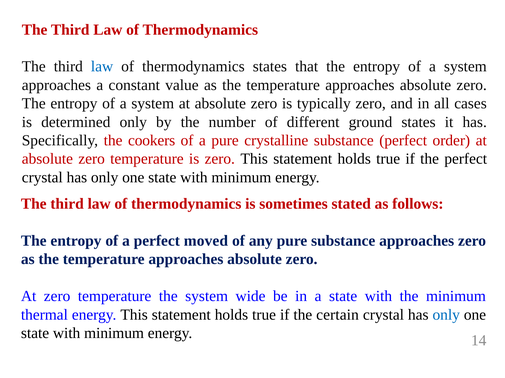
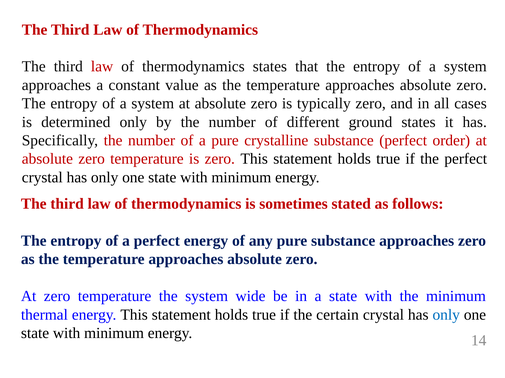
law at (102, 67) colour: blue -> red
Specifically the cookers: cookers -> number
perfect moved: moved -> energy
